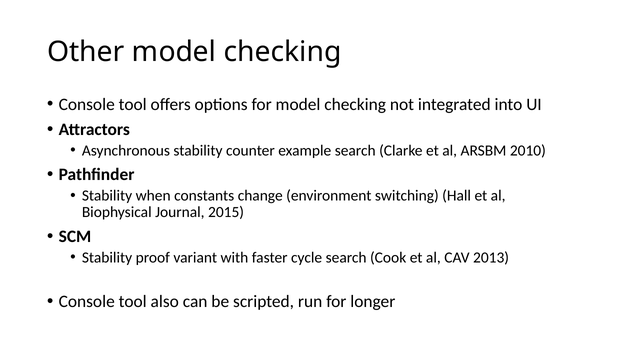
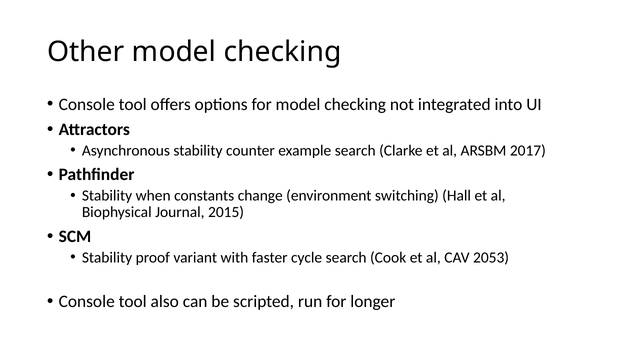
2010: 2010 -> 2017
2013: 2013 -> 2053
